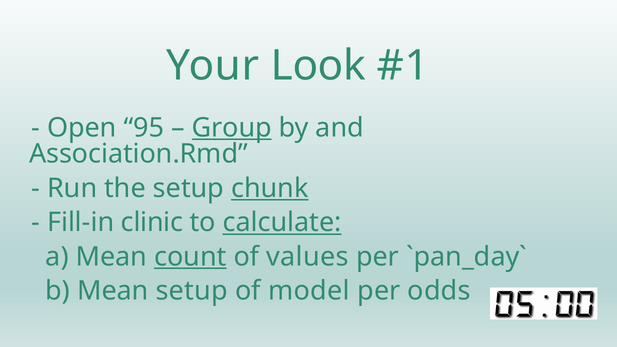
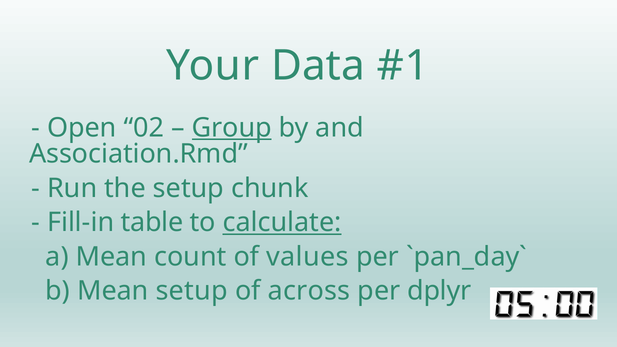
Look: Look -> Data
95: 95 -> 02
chunk underline: present -> none
clinic: clinic -> table
count underline: present -> none
model: model -> across
odds: odds -> dplyr
